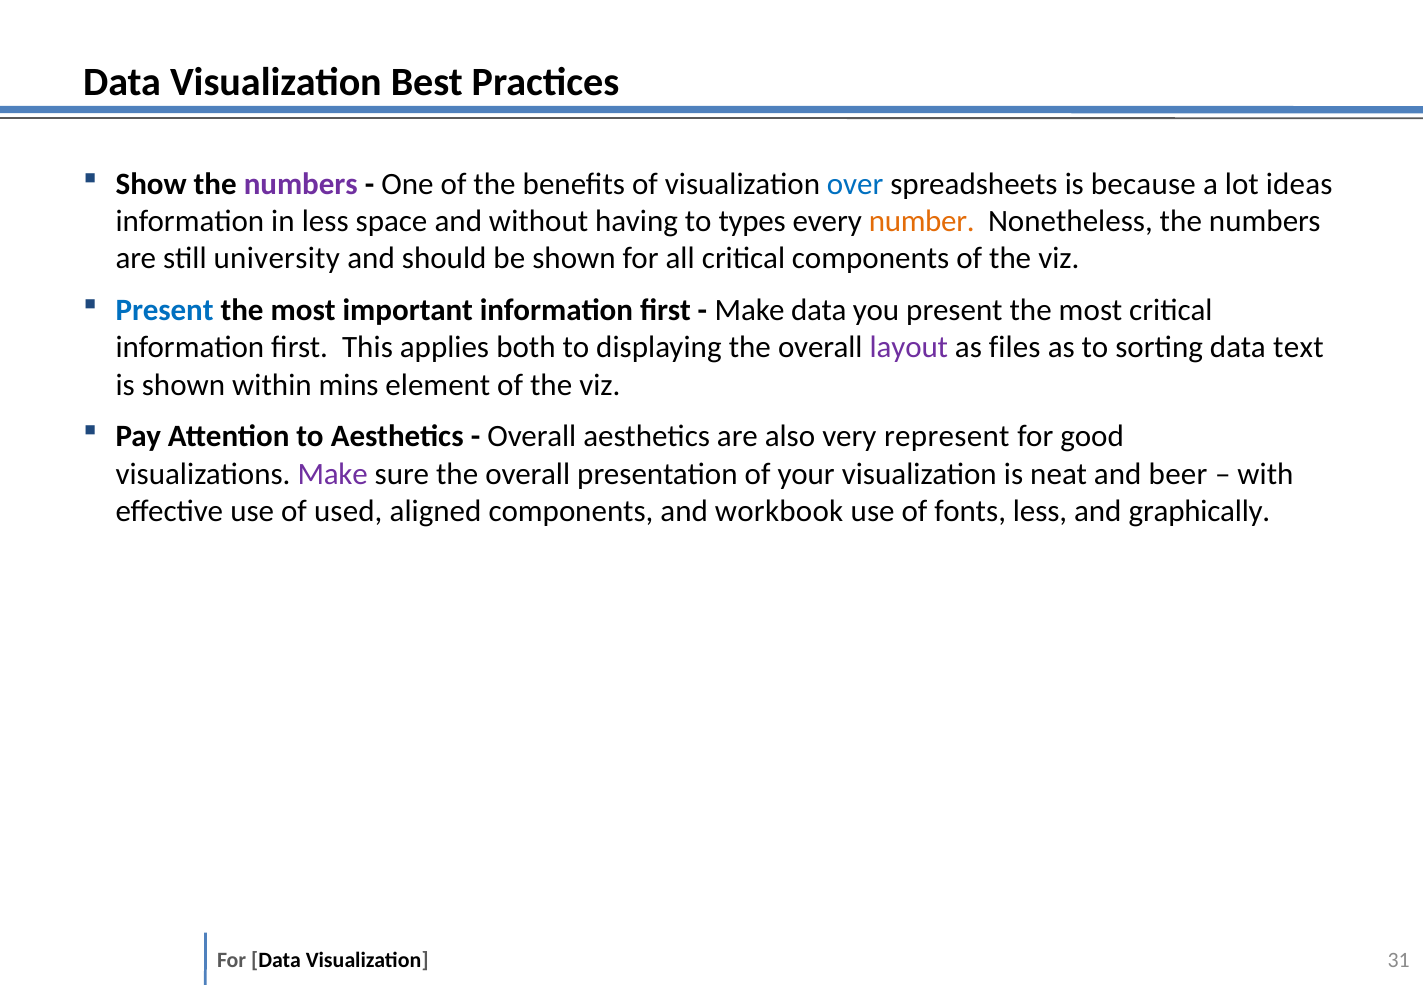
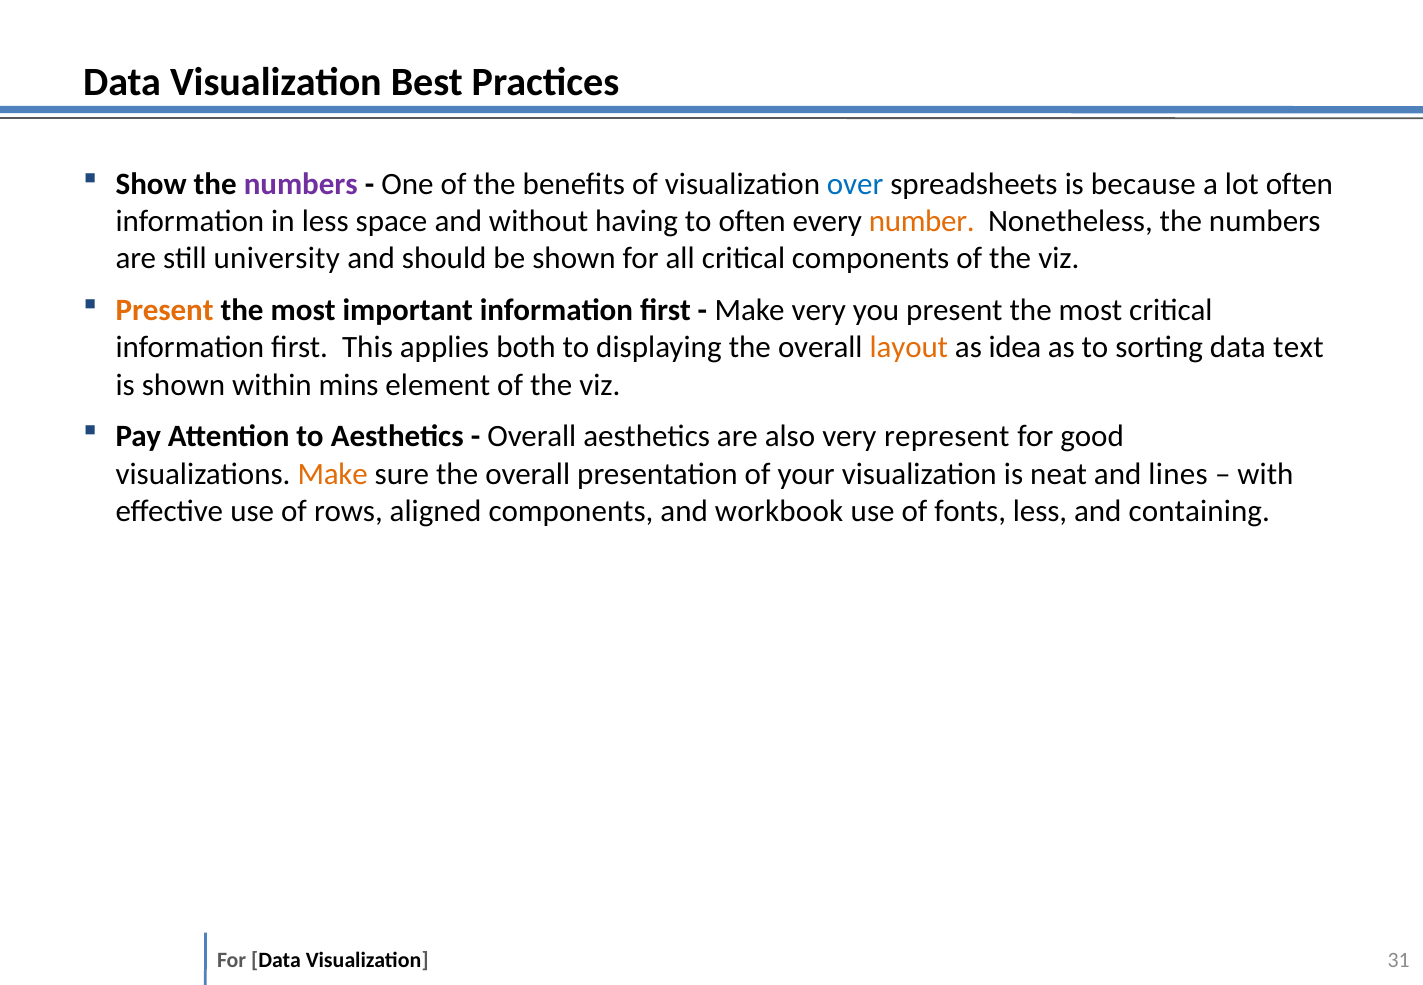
lot ideas: ideas -> often
to types: types -> often
Present at (165, 311) colour: blue -> orange
Make data: data -> very
layout colour: purple -> orange
files: files -> idea
Make at (333, 474) colour: purple -> orange
beer: beer -> lines
used: used -> rows
graphically: graphically -> containing
